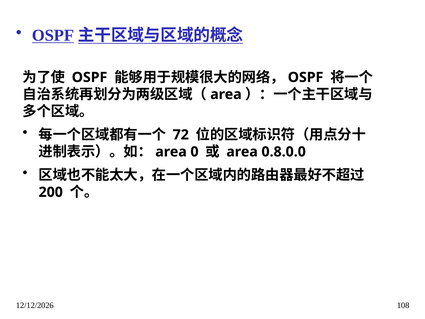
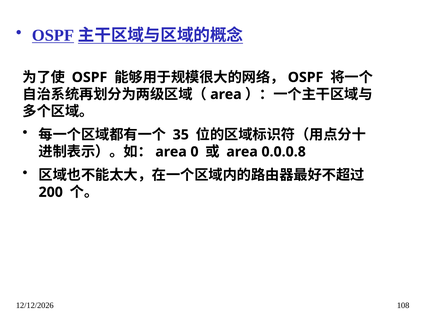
72: 72 -> 35
0.8.0.0: 0.8.0.0 -> 0.0.0.8
